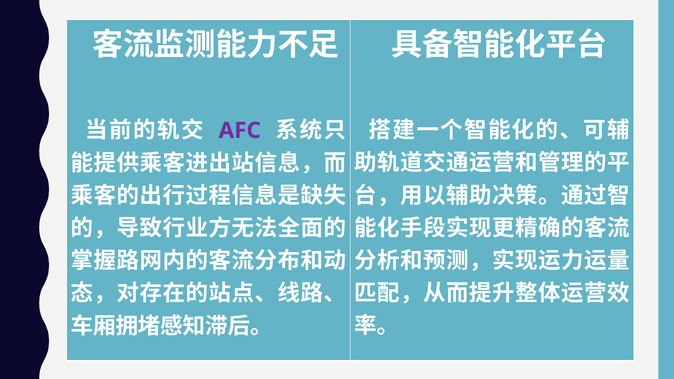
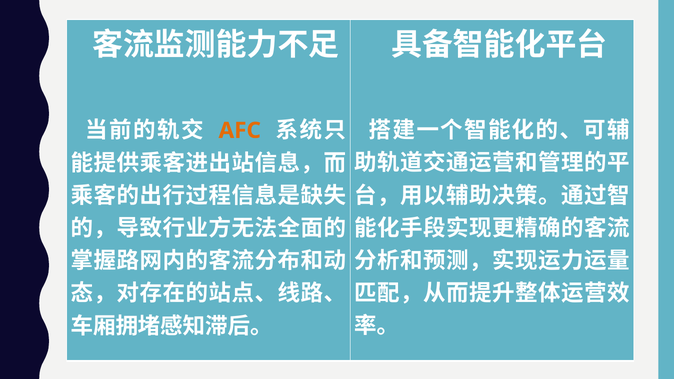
AFC colour: purple -> orange
